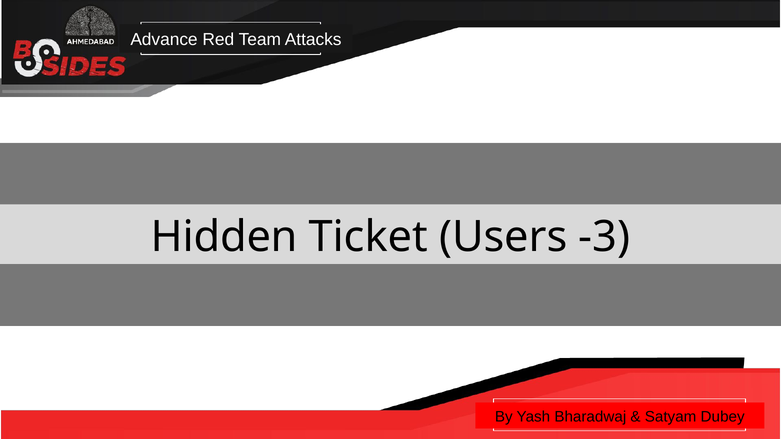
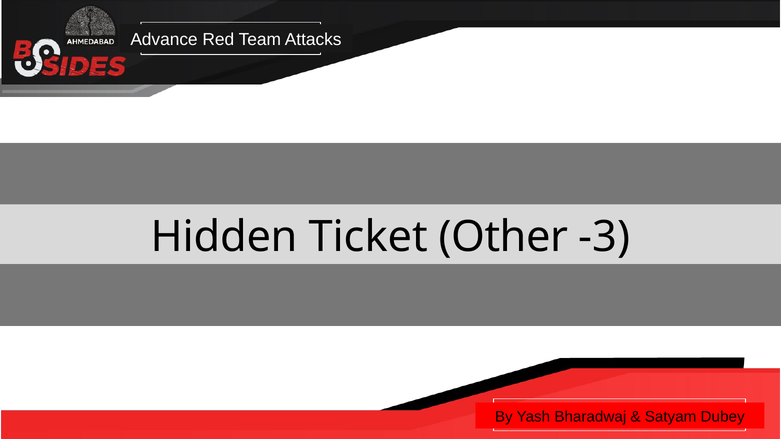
Users: Users -> Other
